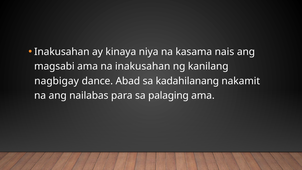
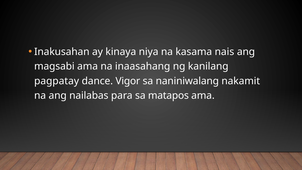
na inakusahan: inakusahan -> inaasahang
nagbigay: nagbigay -> pagpatay
Abad: Abad -> Vigor
kadahilanang: kadahilanang -> naniniwalang
palaging: palaging -> matapos
